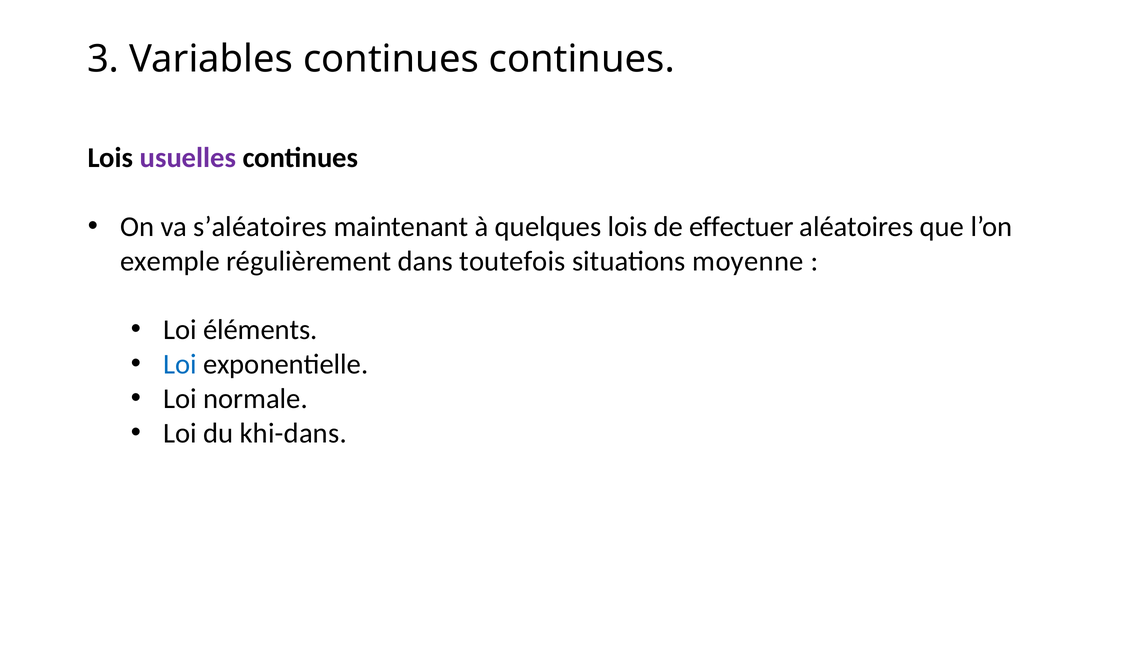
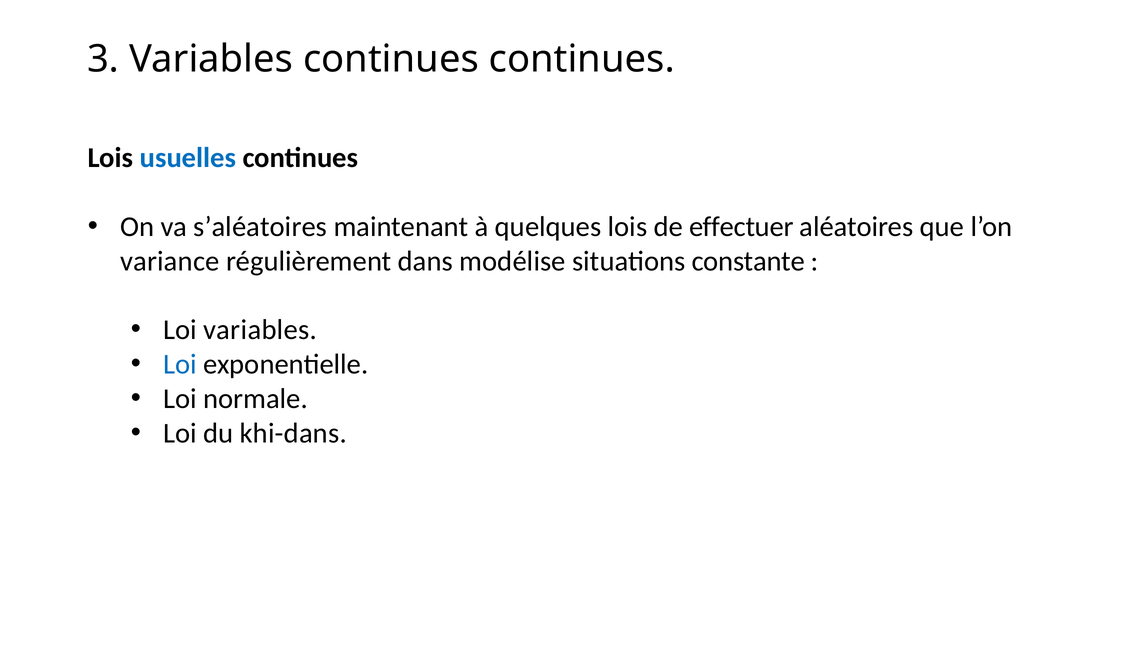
usuelles colour: purple -> blue
exemple: exemple -> variance
toutefois: toutefois -> modélise
moyenne: moyenne -> constante
Loi éléments: éléments -> variables
